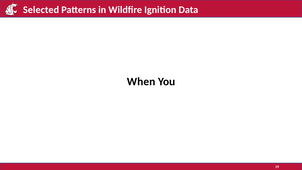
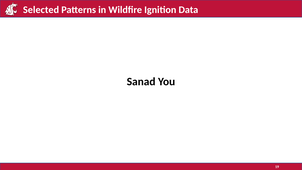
When: When -> Sanad
